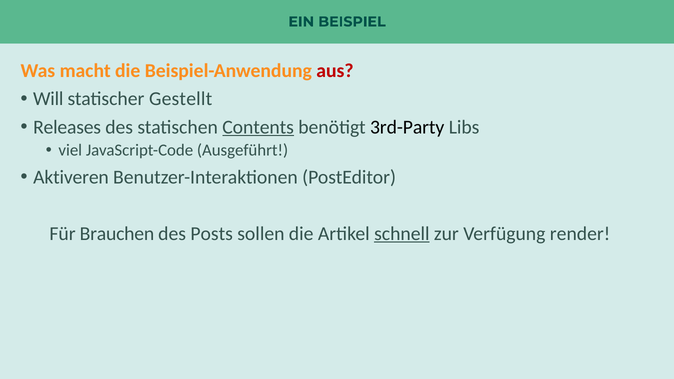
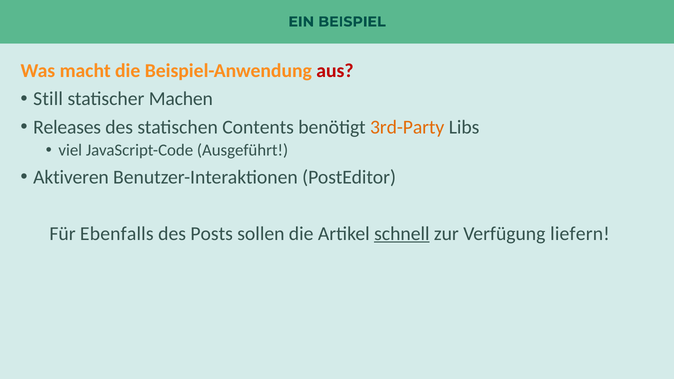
Will: Will -> Still
Gestellt: Gestellt -> Machen
Contents underline: present -> none
3rd-Party colour: black -> orange
Brauchen: Brauchen -> Ebenfalls
render: render -> liefern
